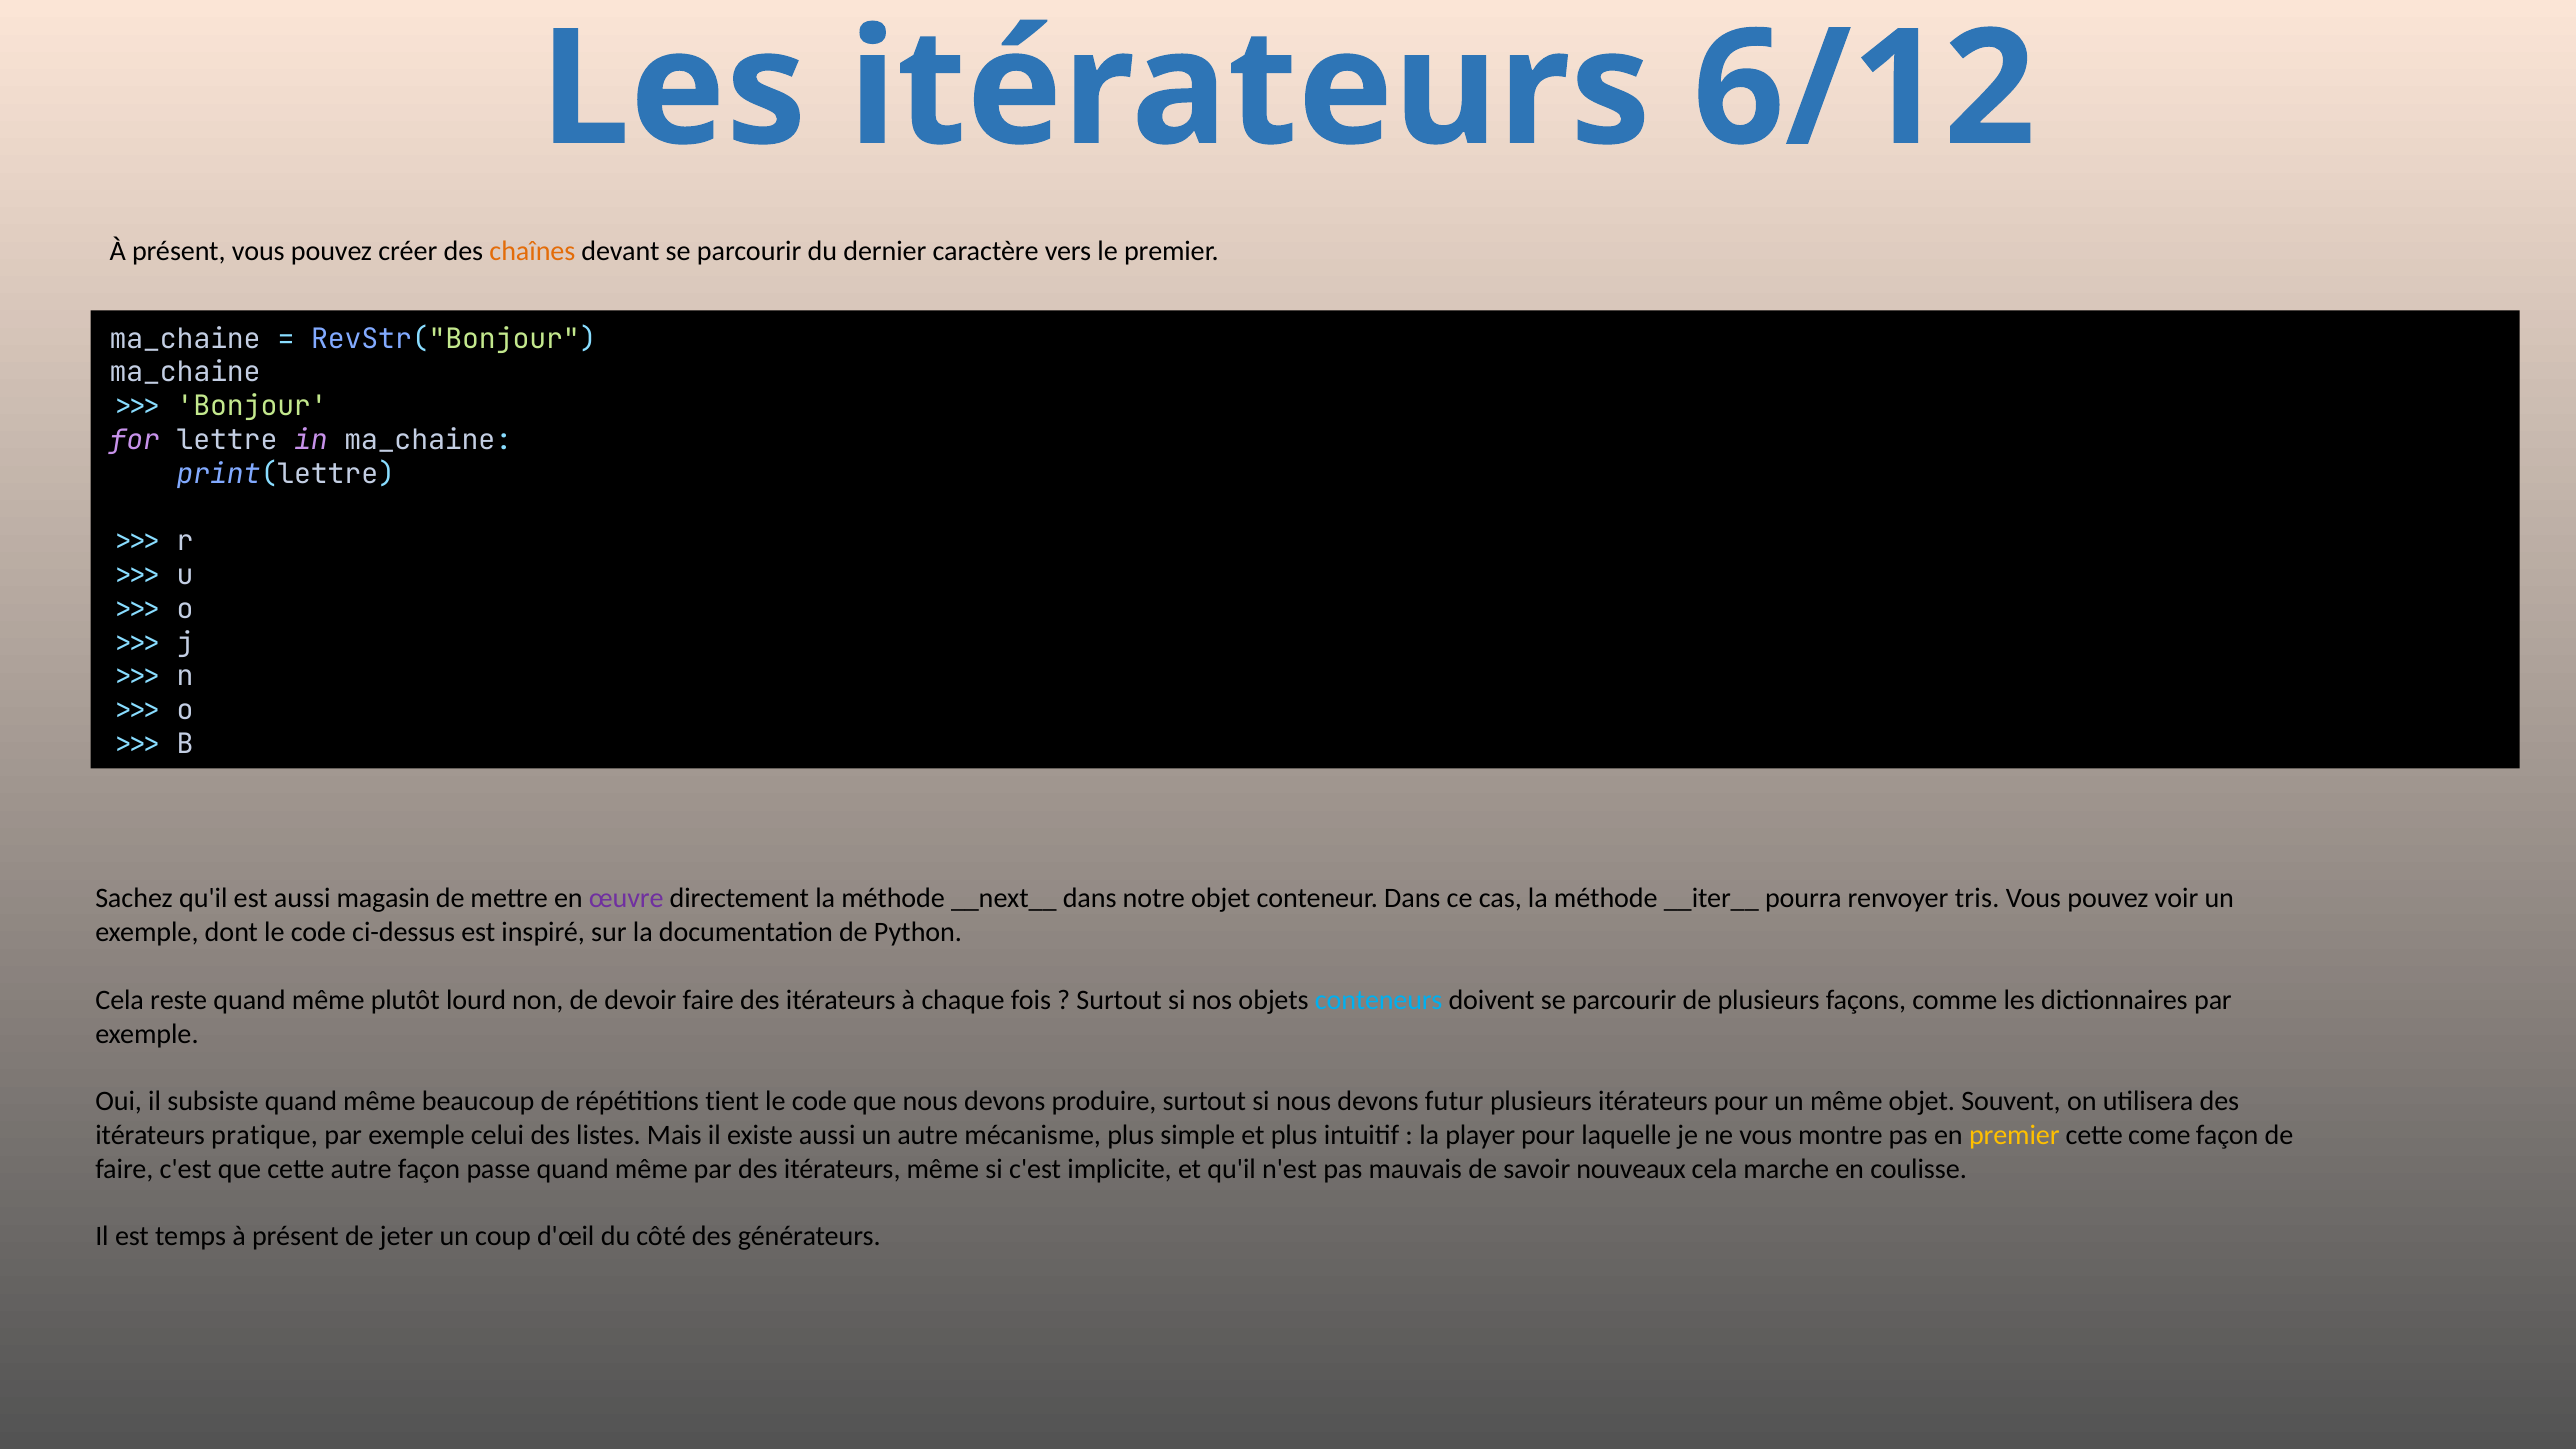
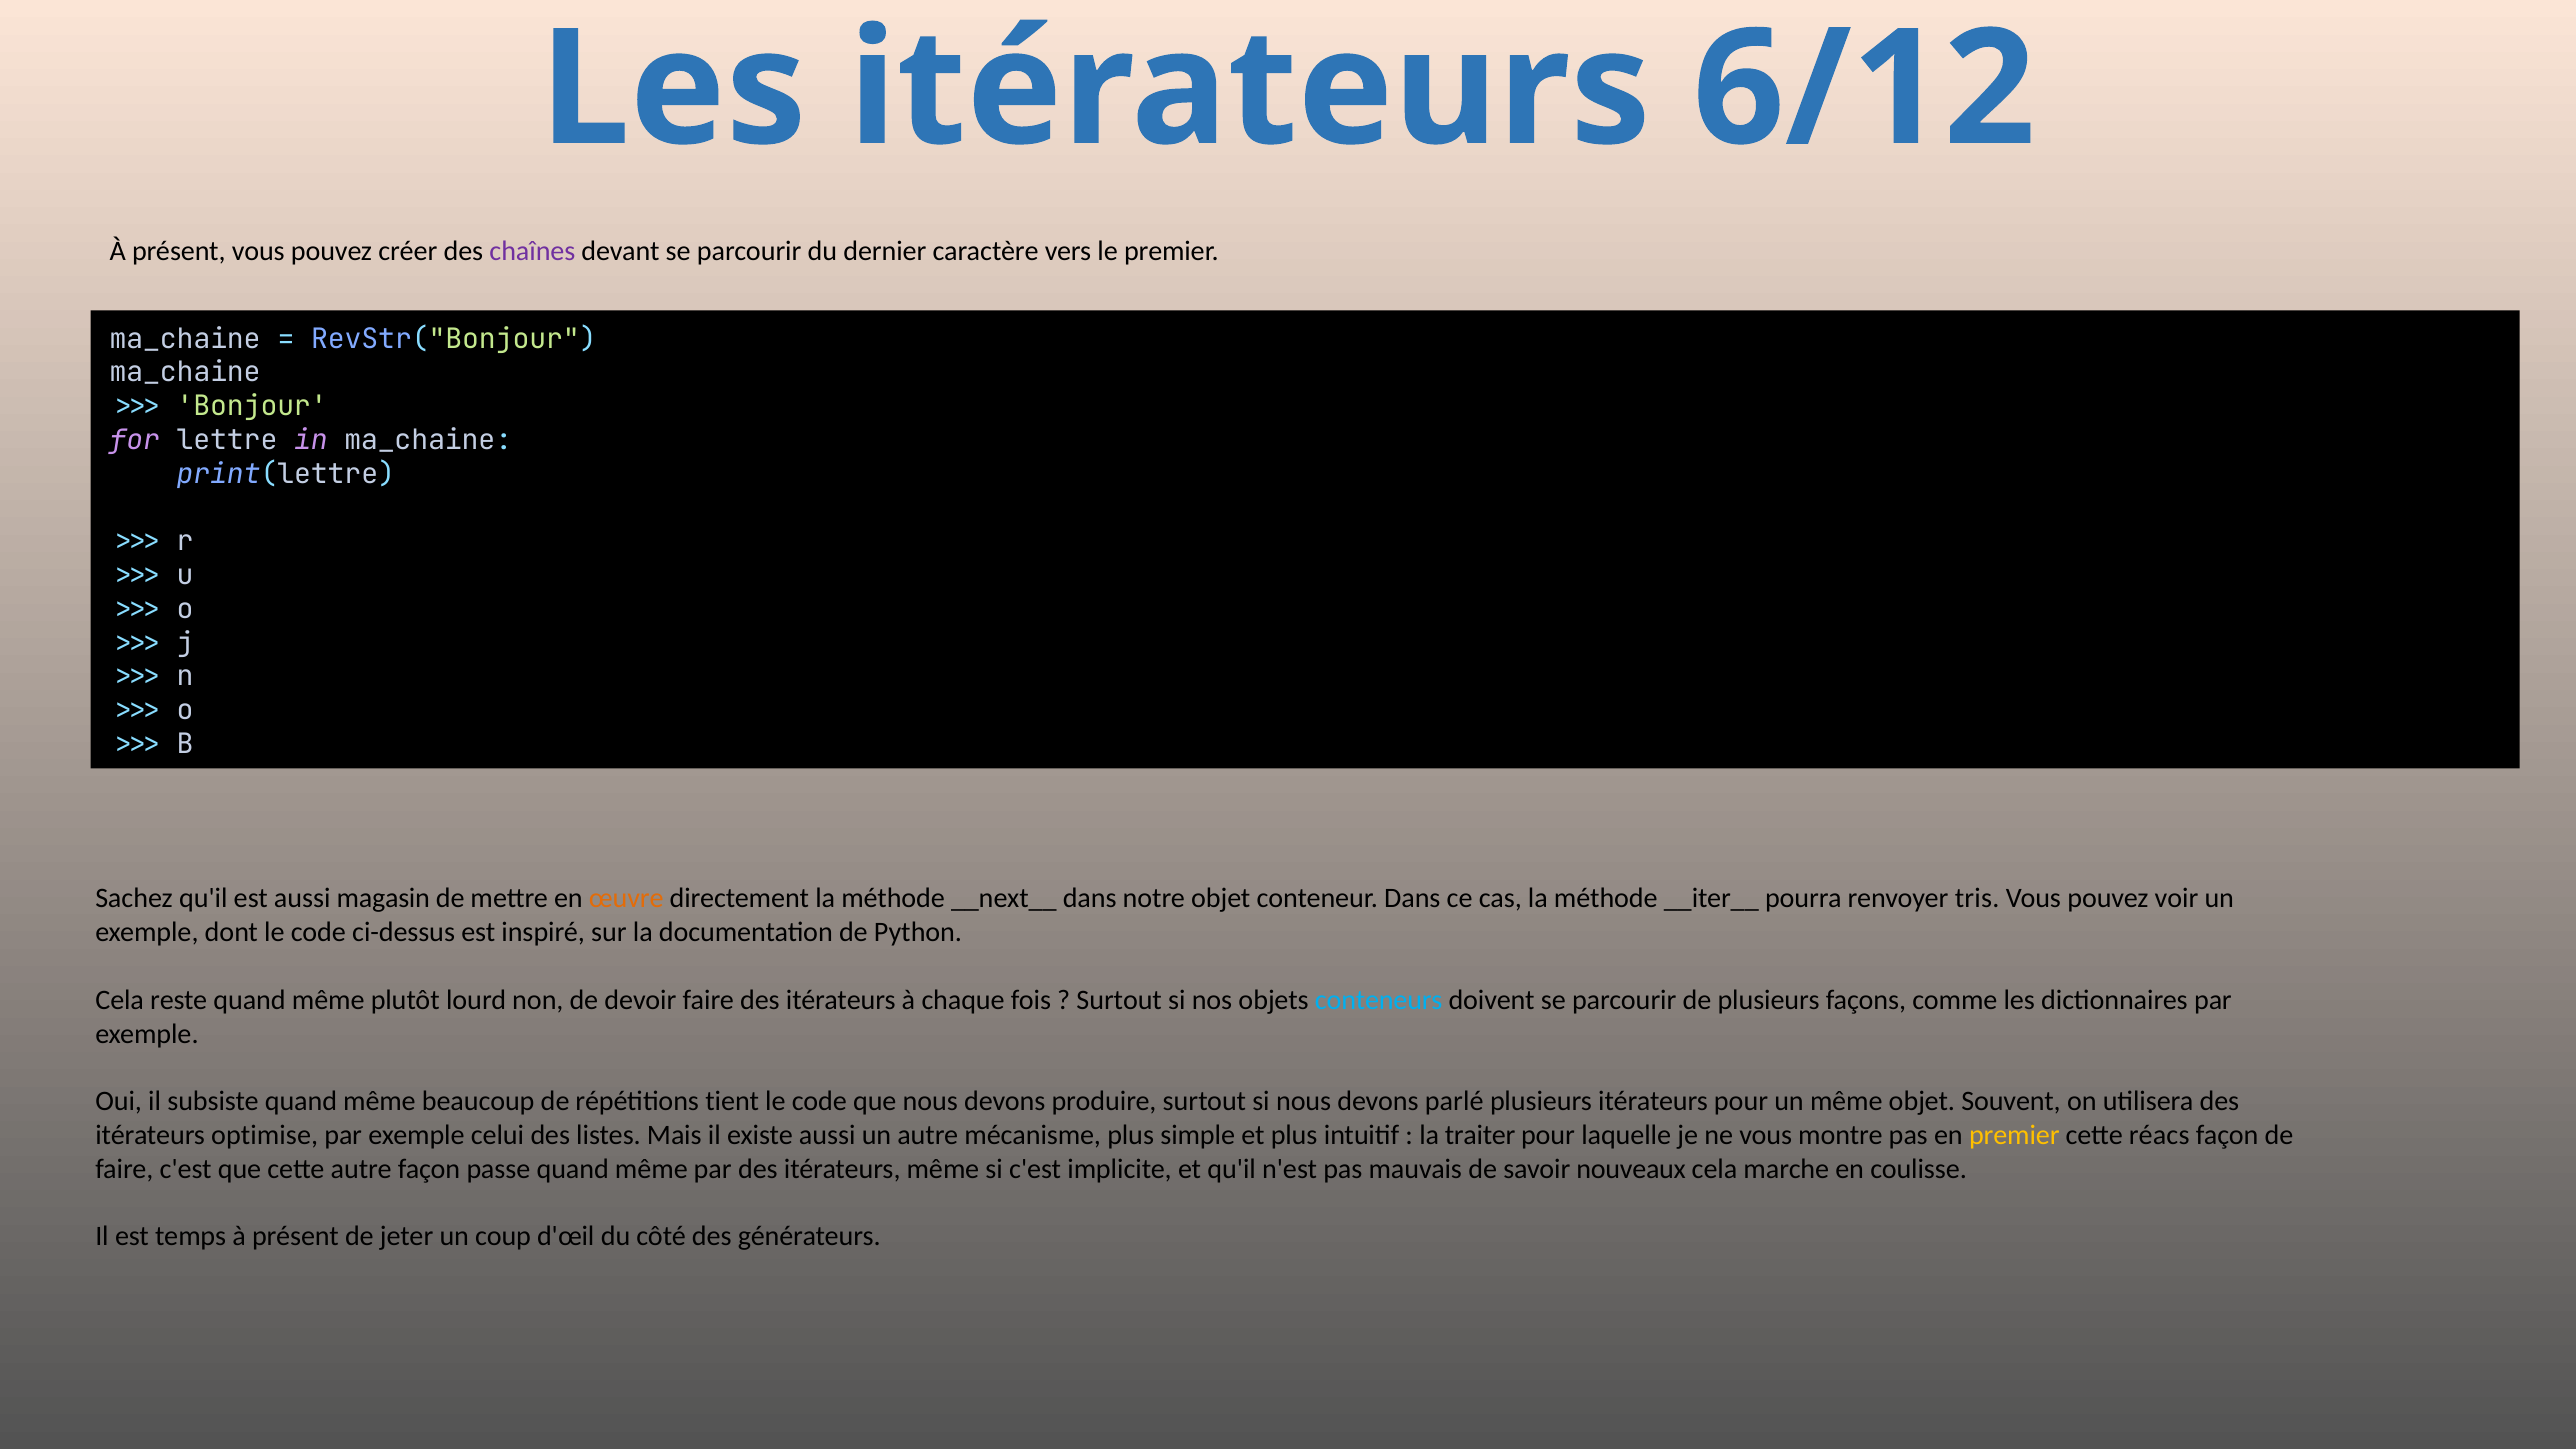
chaînes colour: orange -> purple
œuvre colour: purple -> orange
futur: futur -> parlé
pratique: pratique -> optimise
player: player -> traiter
come: come -> réacs
